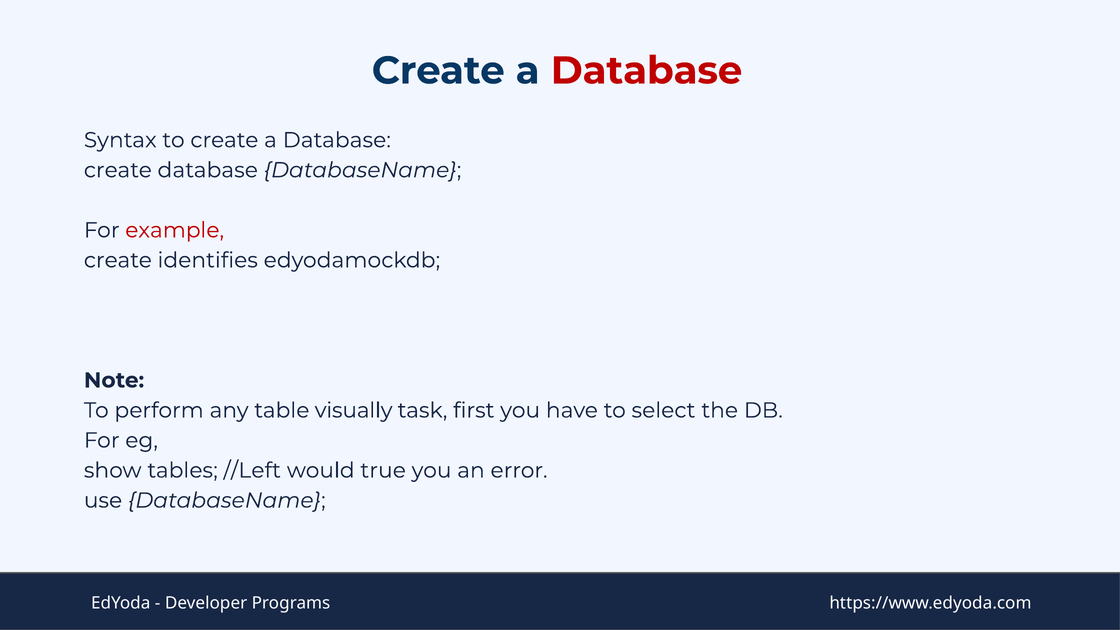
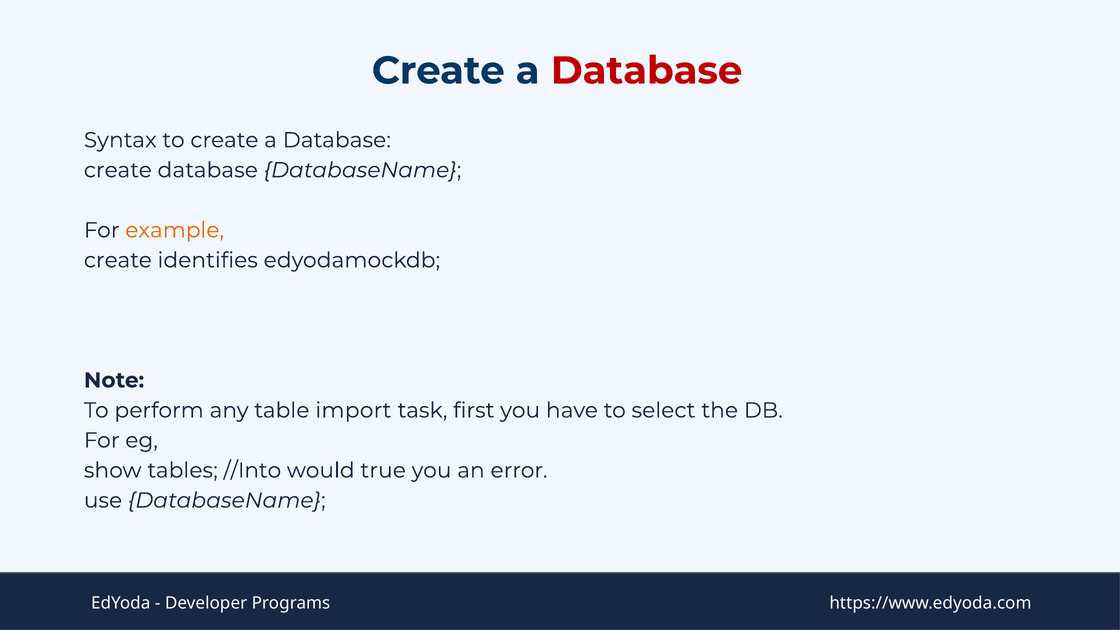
example colour: red -> orange
visually: visually -> import
//Left: //Left -> //Into
